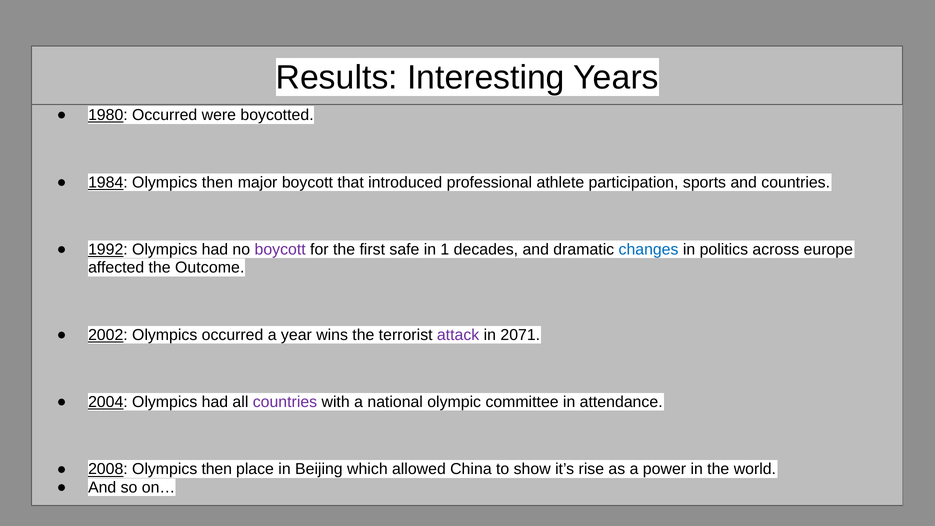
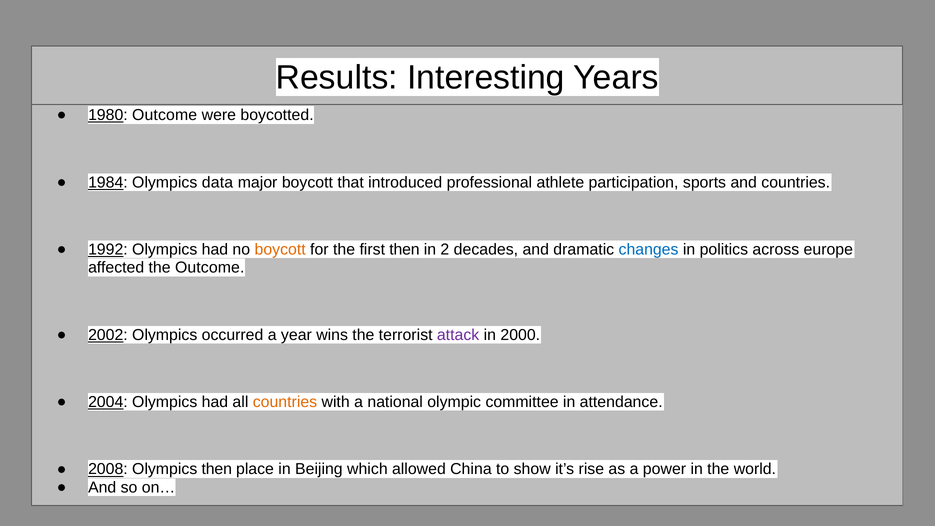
1980 Occurred: Occurred -> Outcome
1984 Olympics then: then -> data
boycott at (280, 250) colour: purple -> orange
first safe: safe -> then
1: 1 -> 2
2071: 2071 -> 2000
countries at (285, 402) colour: purple -> orange
